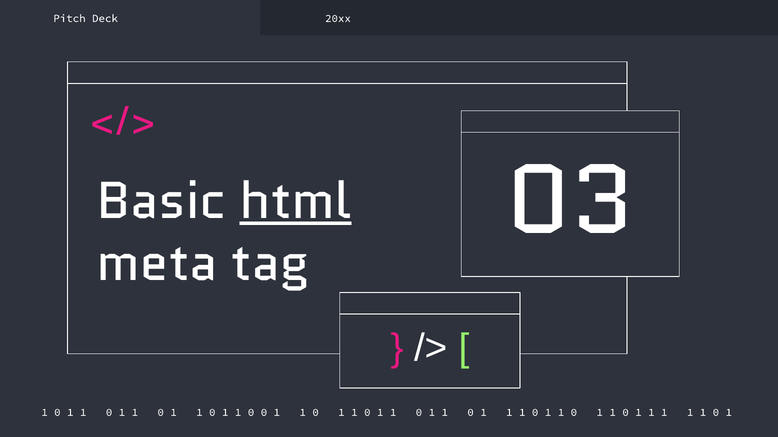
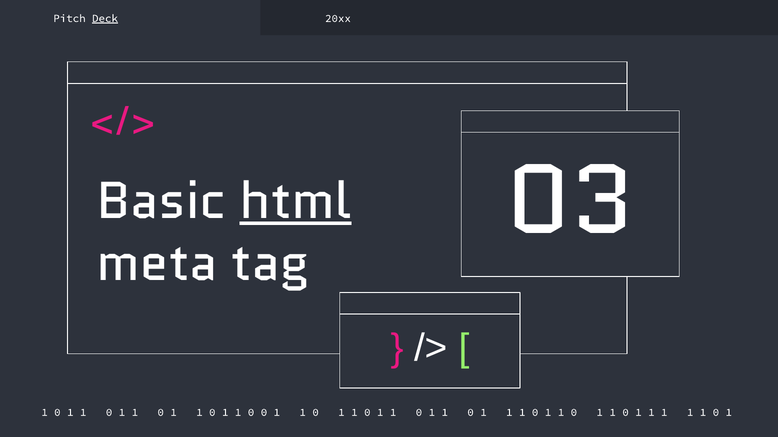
Deck underline: none -> present
